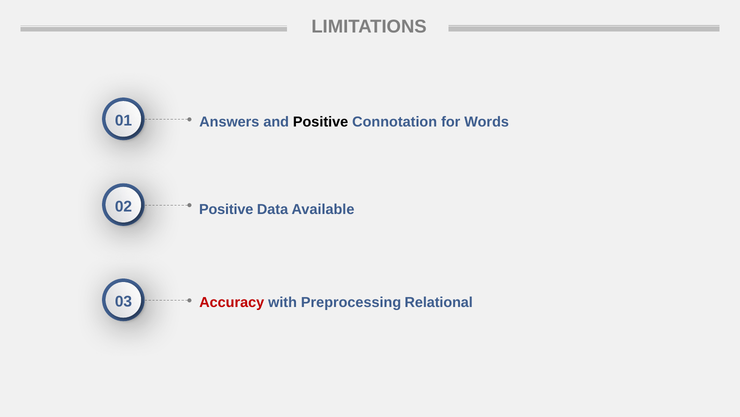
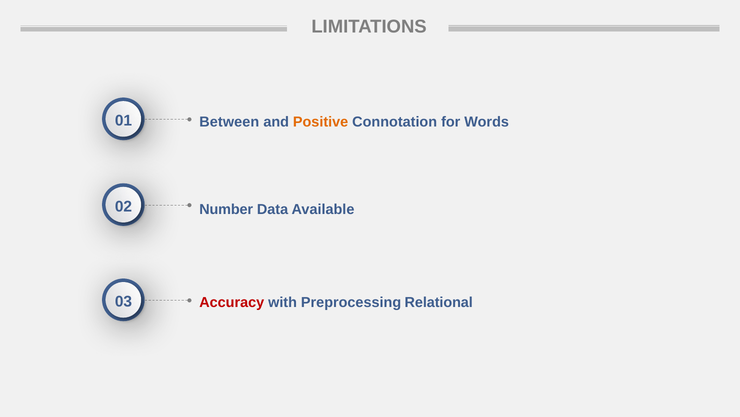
Answers: Answers -> Between
Positive at (321, 122) colour: black -> orange
Positive at (226, 209): Positive -> Number
